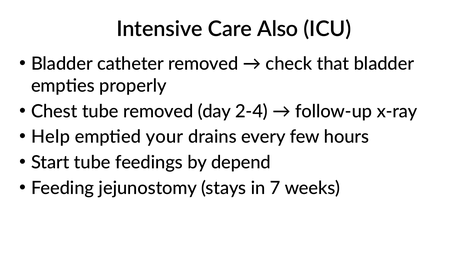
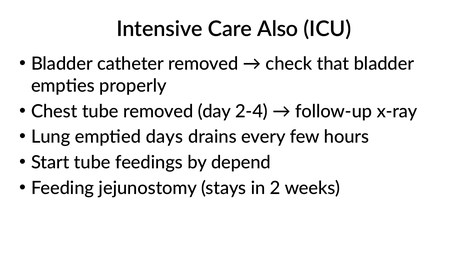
Help: Help -> Lung
your: your -> days
7: 7 -> 2
